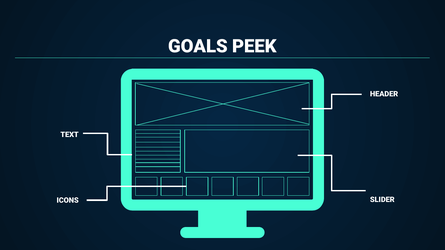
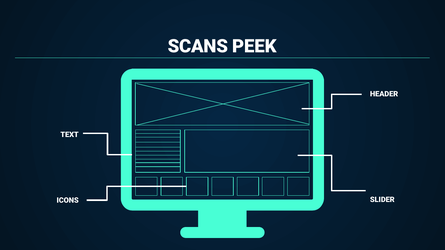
GOALS: GOALS -> SCANS
